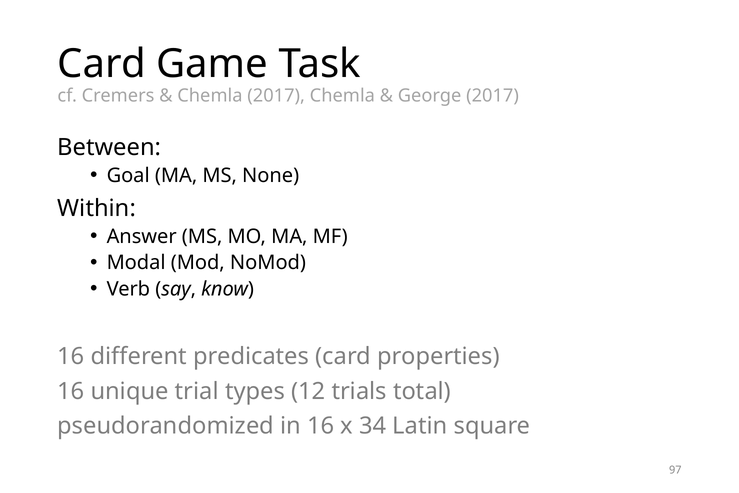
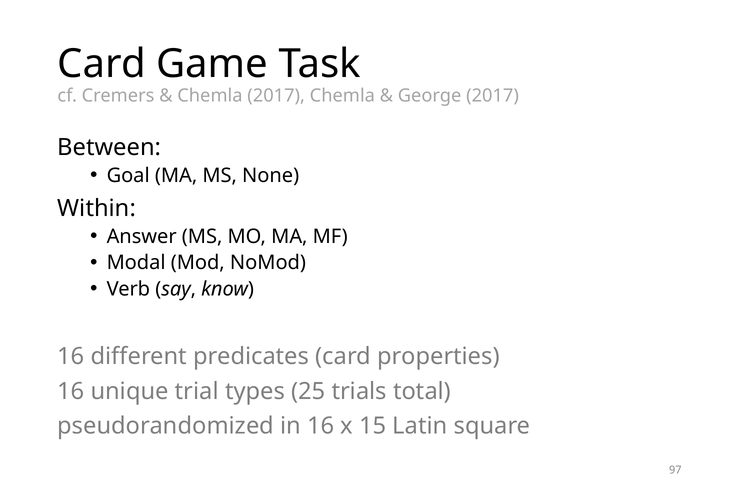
12: 12 -> 25
34: 34 -> 15
